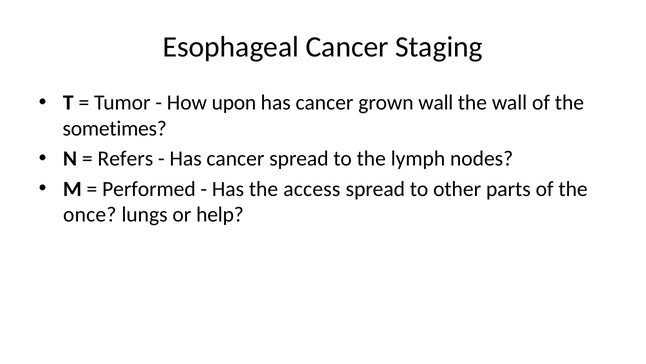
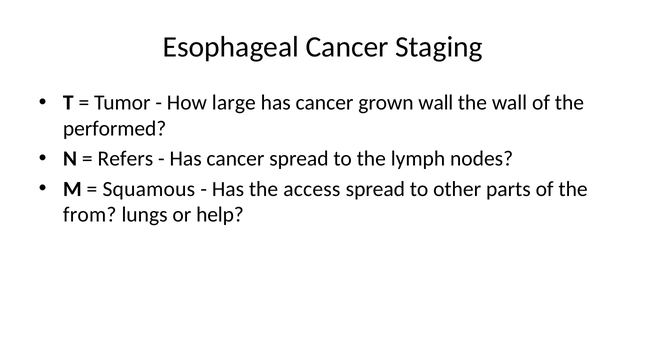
upon: upon -> large
sometimes: sometimes -> performed
Performed: Performed -> Squamous
once: once -> from
